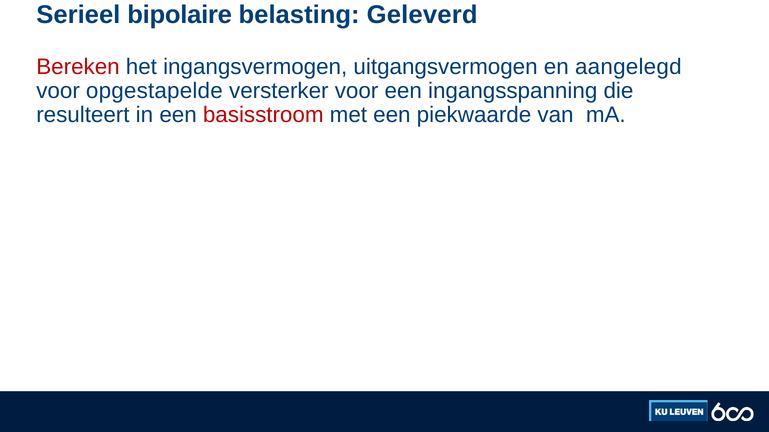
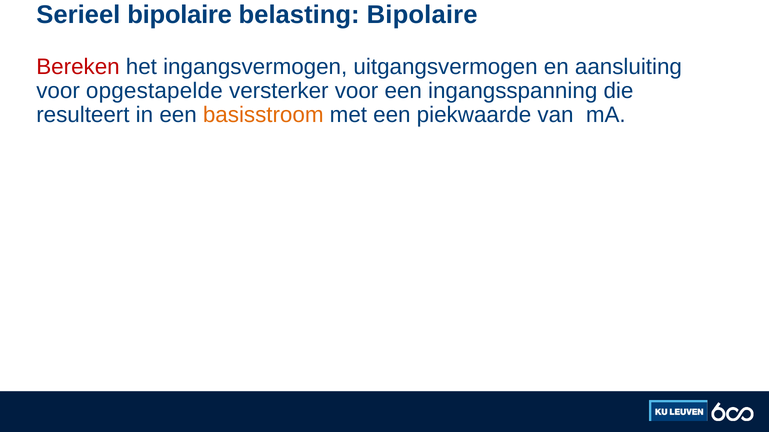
belasting Geleverd: Geleverd -> Bipolaire
aangelegd: aangelegd -> aansluiting
basisstroom colour: red -> orange
